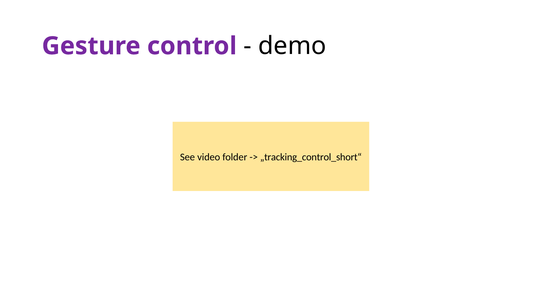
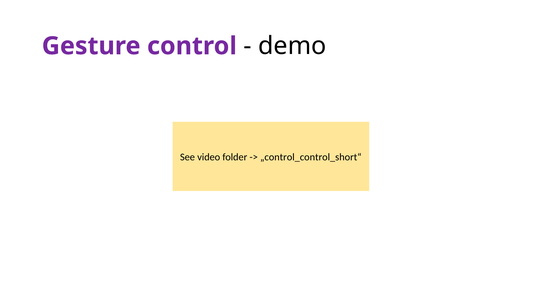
„tracking_control_short“: „tracking_control_short“ -> „control_control_short“
